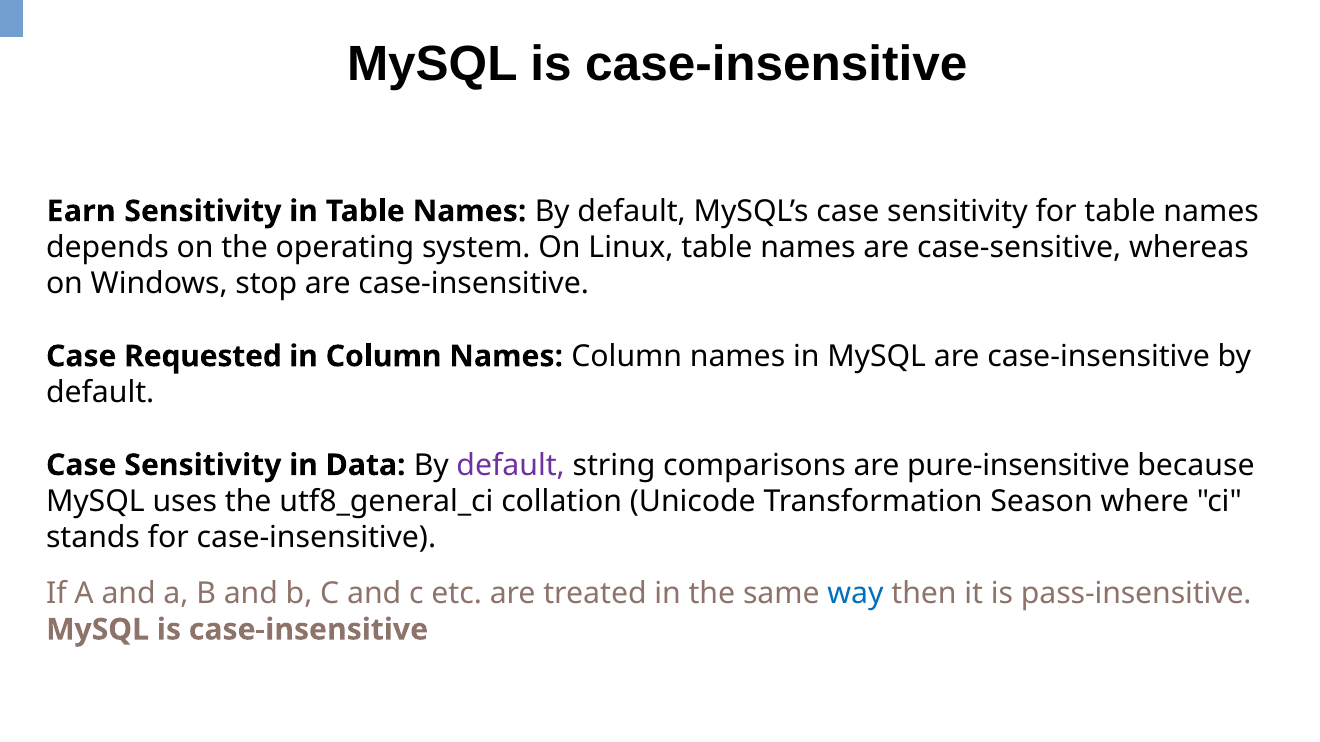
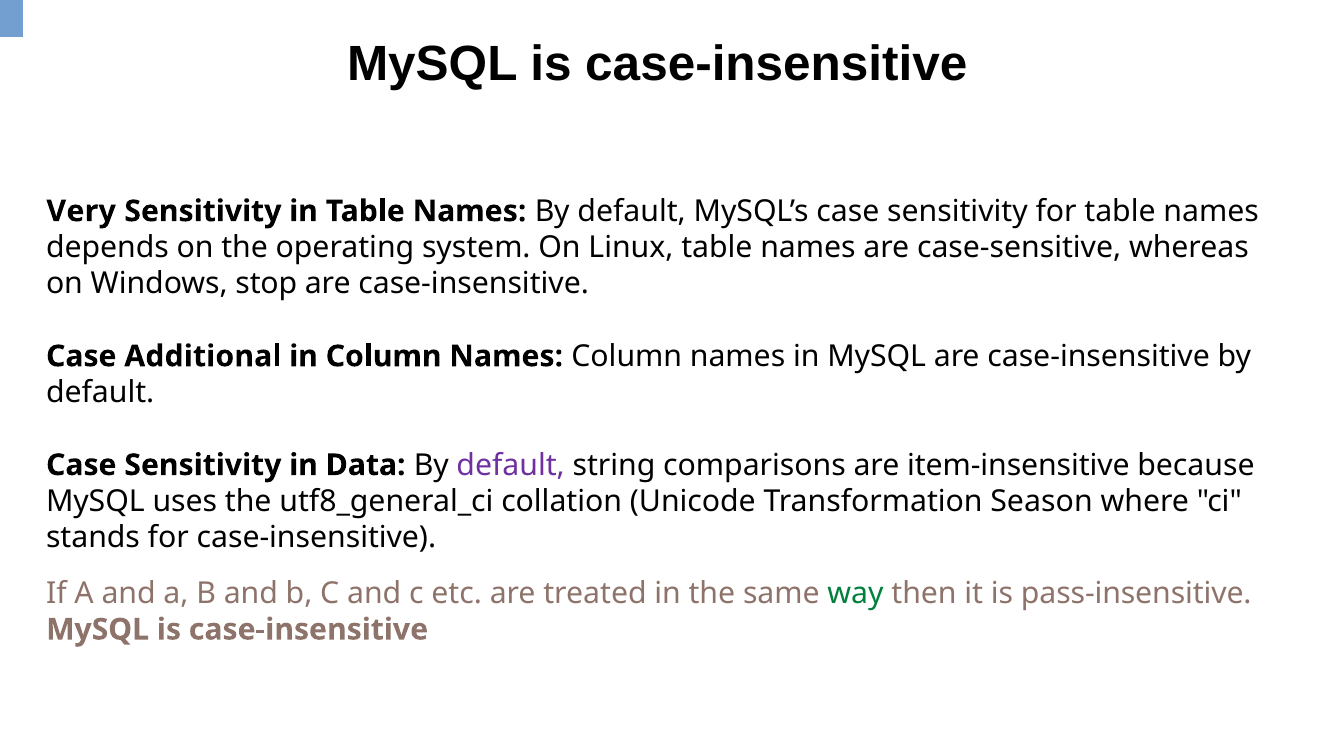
Earn: Earn -> Very
Requested: Requested -> Additional
pure-insensitive: pure-insensitive -> item-insensitive
way colour: blue -> green
